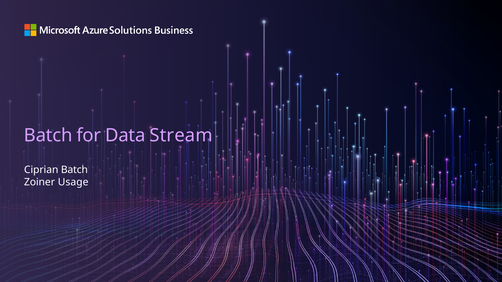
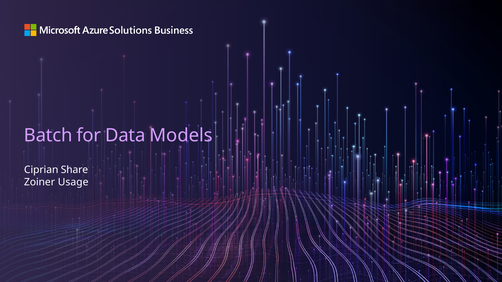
Stream: Stream -> Models
Ciprian Batch: Batch -> Share
